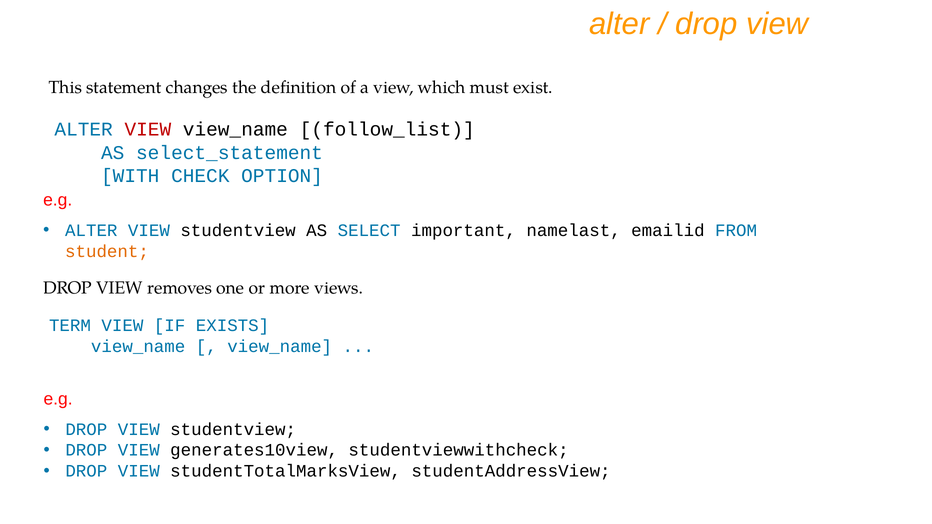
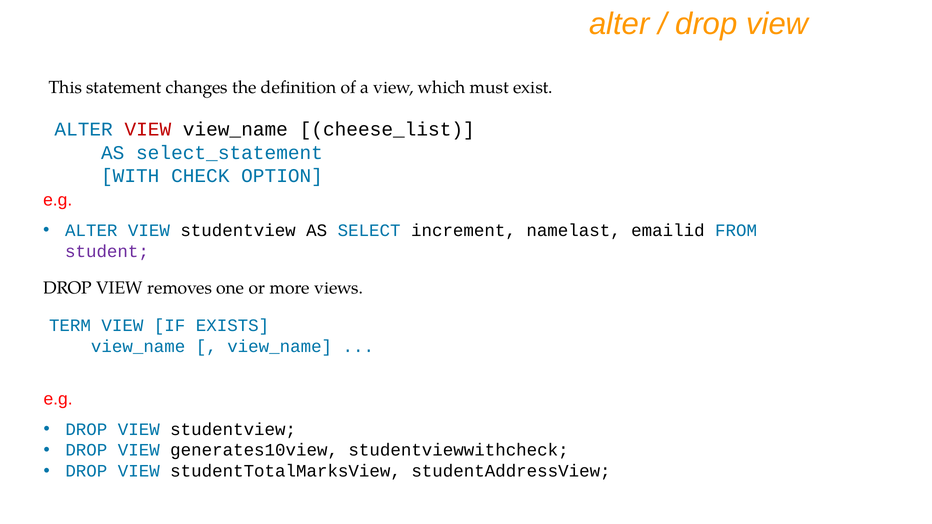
follow_list: follow_list -> cheese_list
important: important -> increment
student colour: orange -> purple
